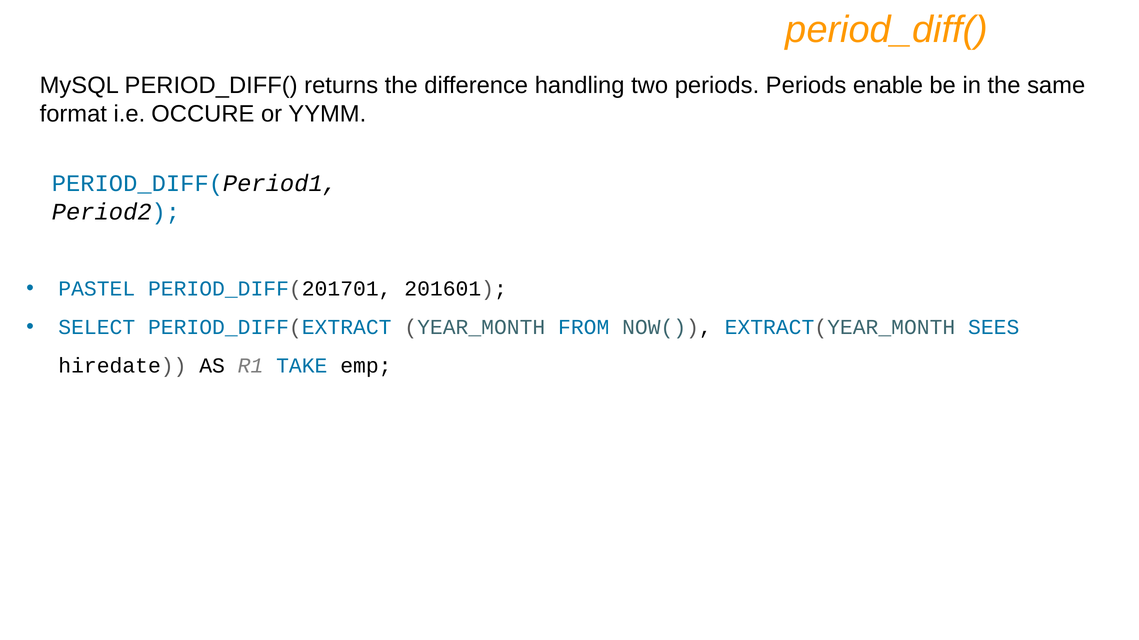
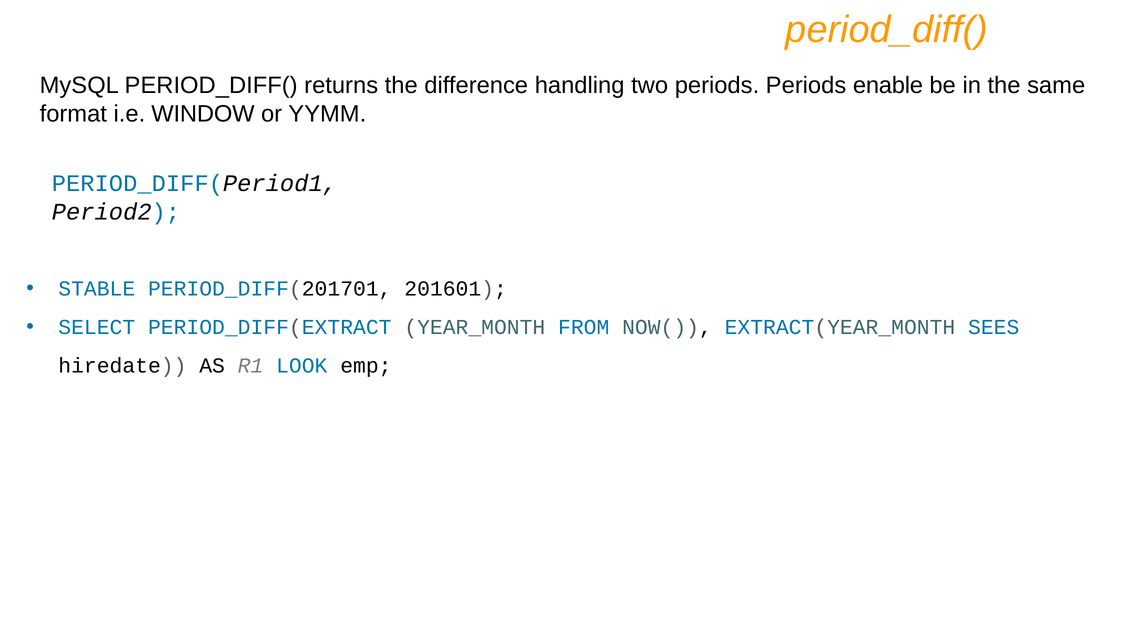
OCCURE: OCCURE -> WINDOW
PASTEL: PASTEL -> STABLE
TAKE: TAKE -> LOOK
